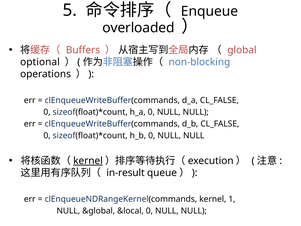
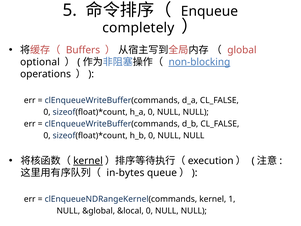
overloaded: overloaded -> completely
non-blocking underline: none -> present
in-result: in-result -> in-bytes
